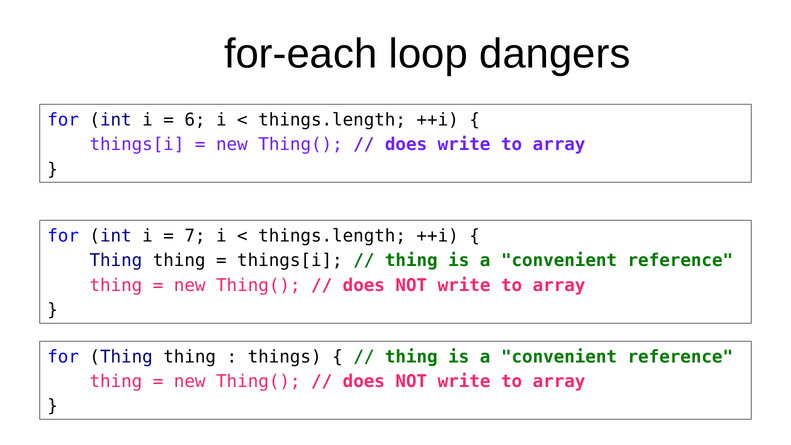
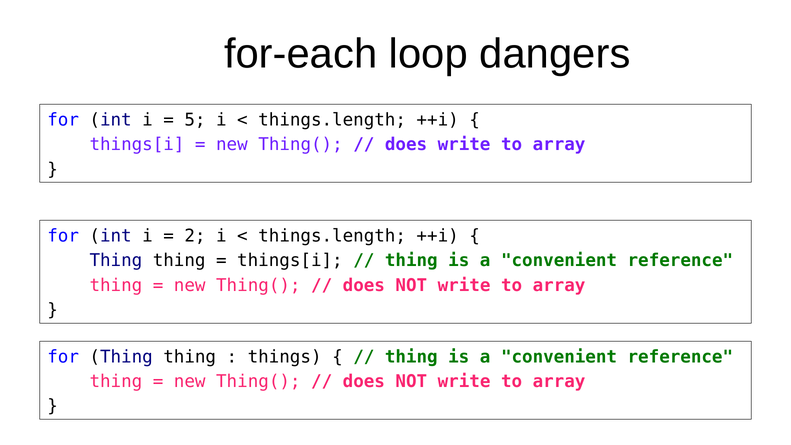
6: 6 -> 5
7: 7 -> 2
